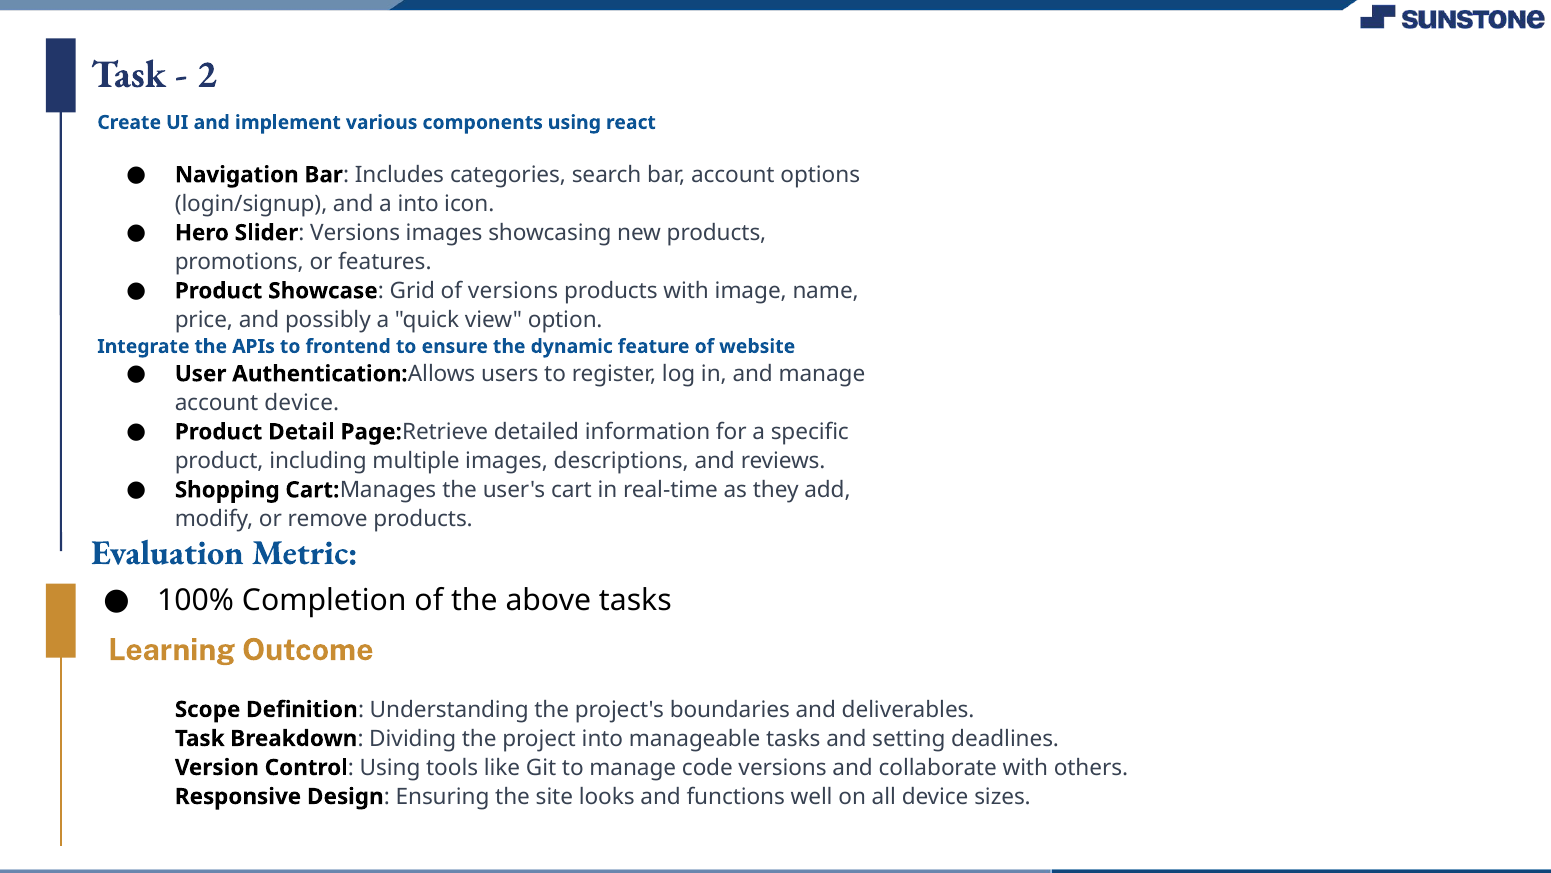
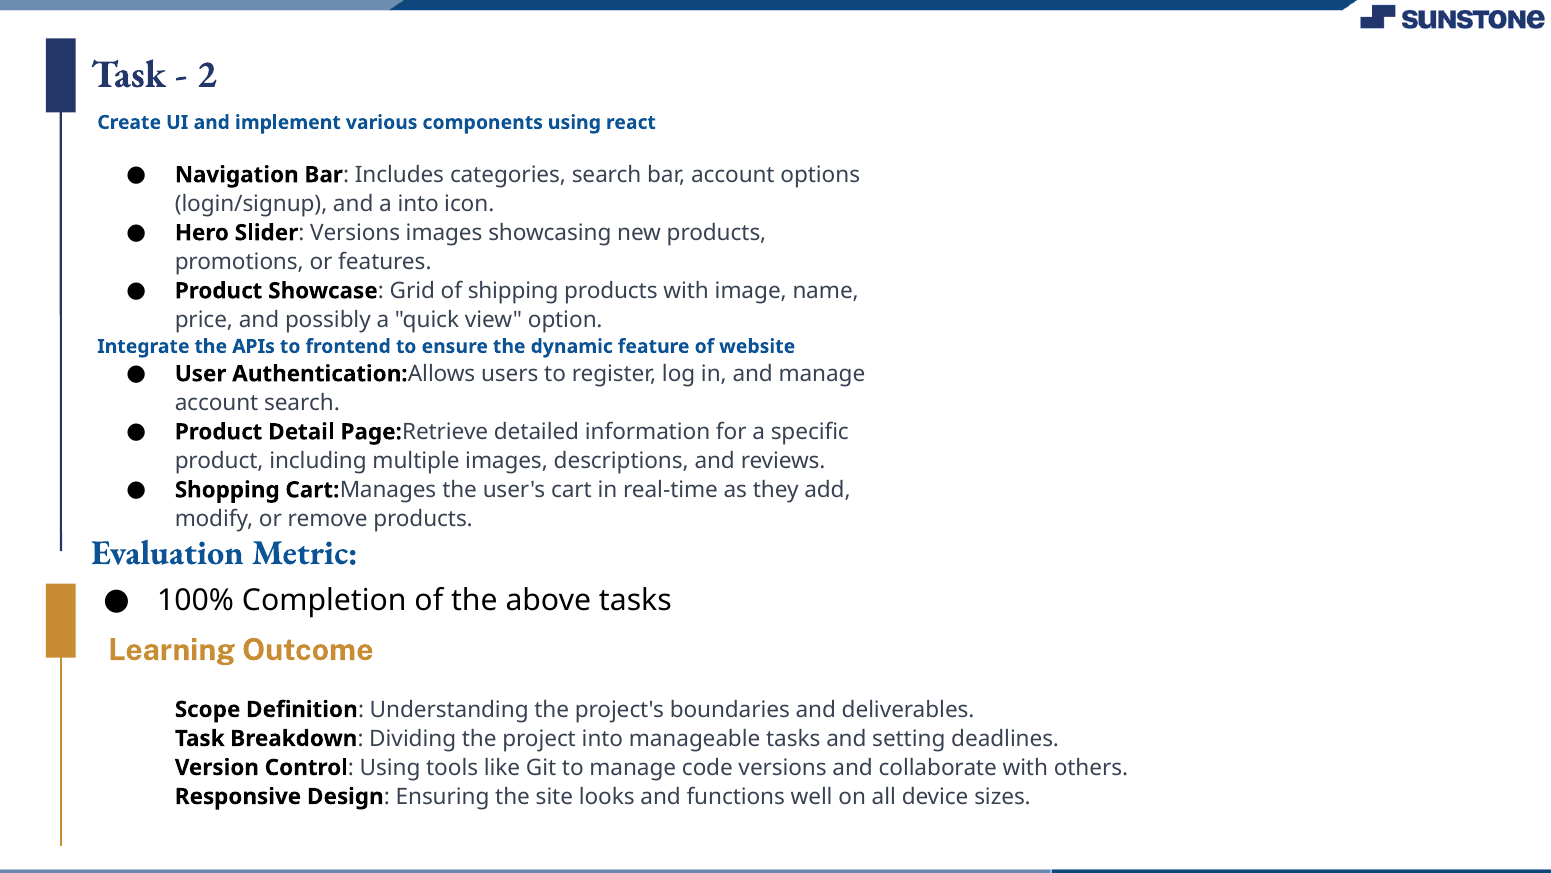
of versions: versions -> shipping
account device: device -> search
